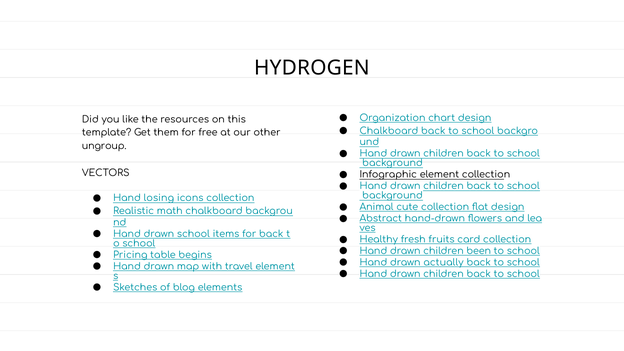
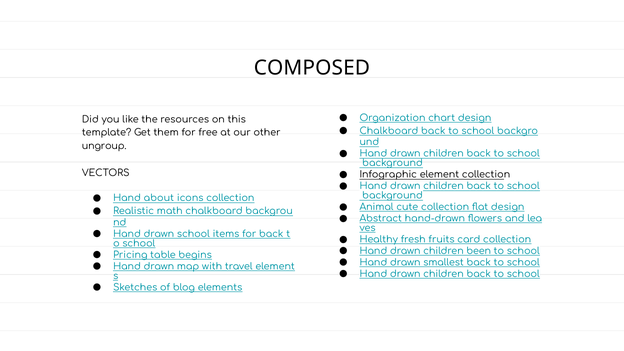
HYDROGEN: HYDROGEN -> COMPOSED
losing: losing -> about
actually: actually -> smallest
